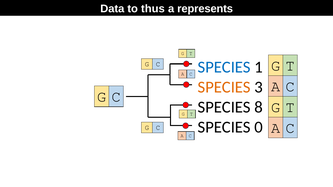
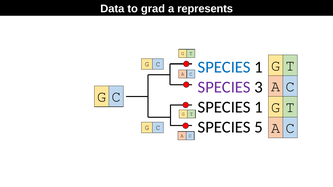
thus: thus -> grad
SPECIES at (224, 87) colour: orange -> purple
8 at (258, 107): 8 -> 1
0: 0 -> 5
